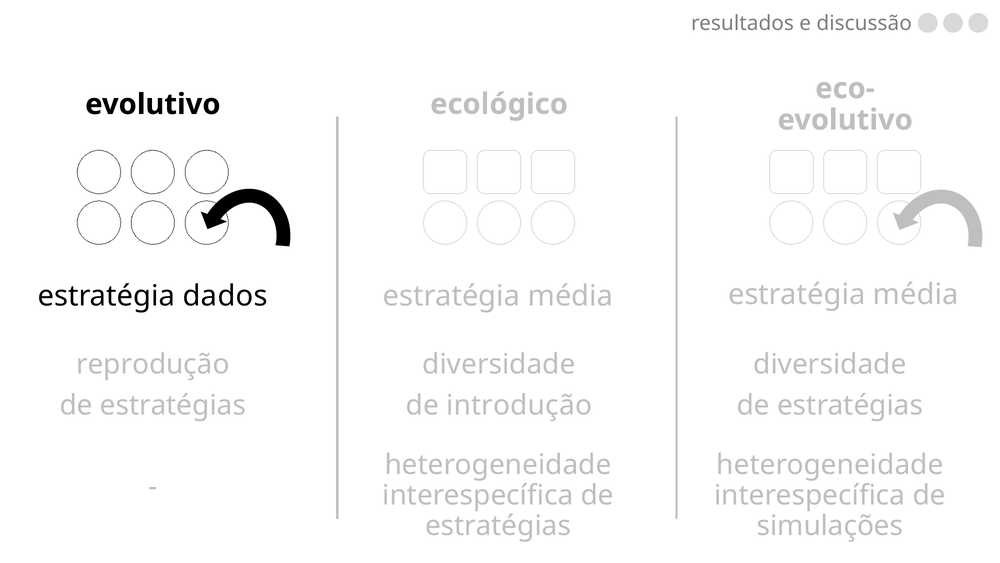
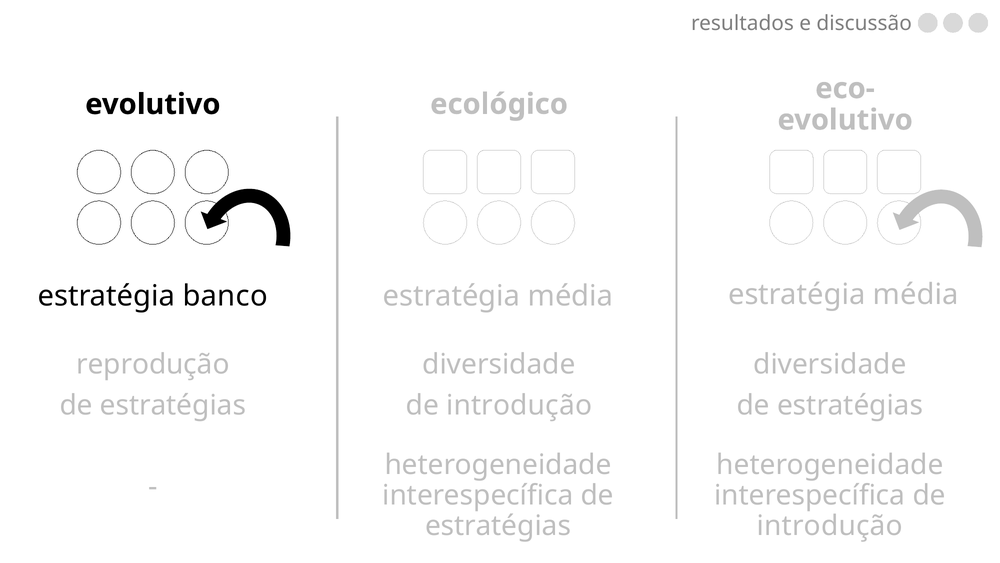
dados: dados -> banco
simulações at (830, 526): simulações -> introdução
